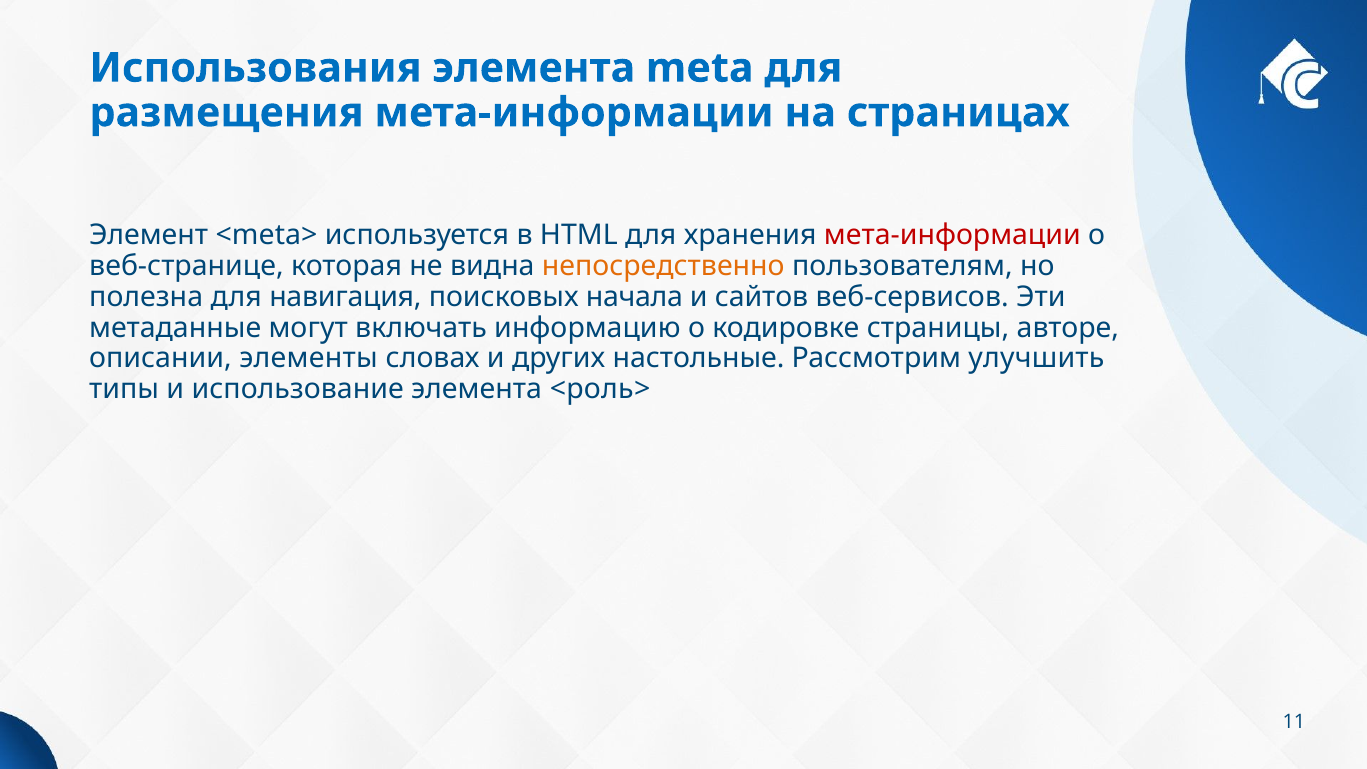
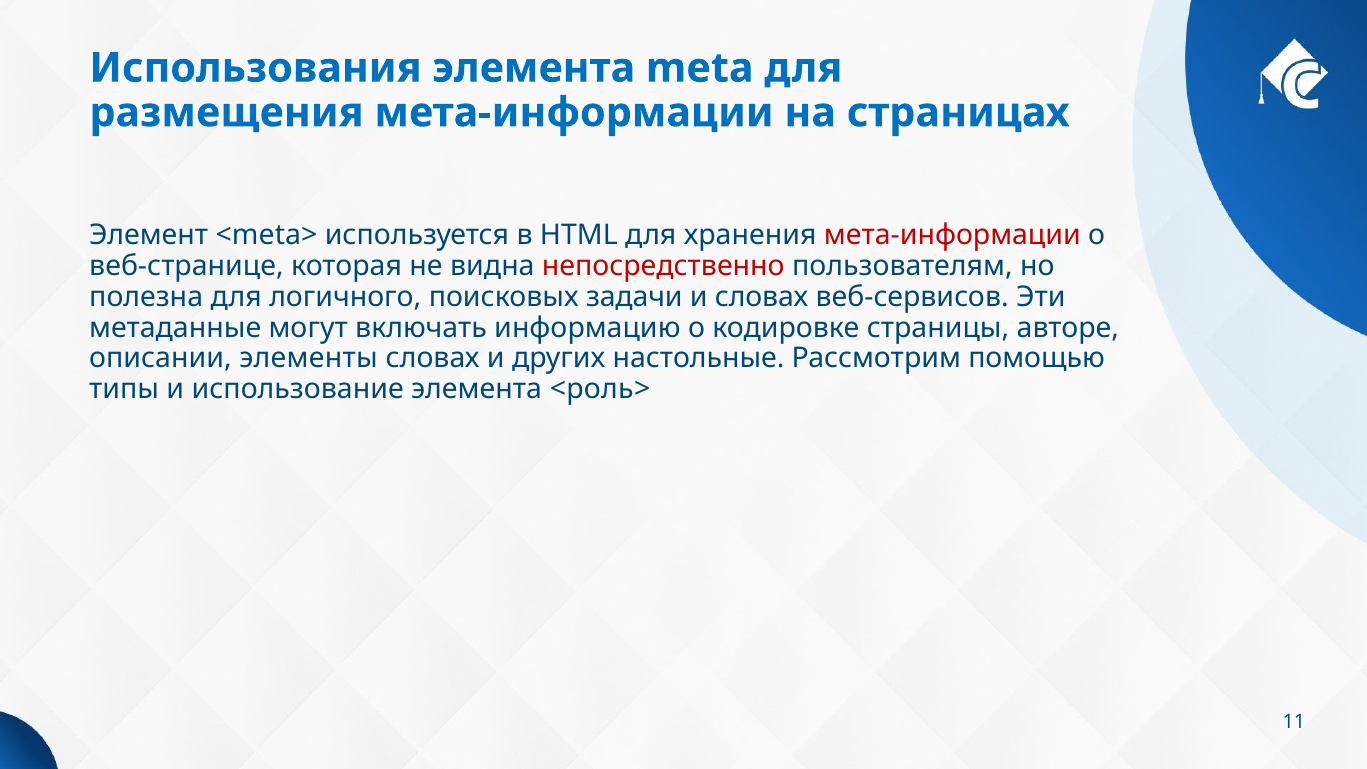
непосредственно colour: orange -> red
навигация: навигация -> логичного
начала: начала -> задачи
и сайтов: сайтов -> словах
улучшить: улучшить -> помощью
